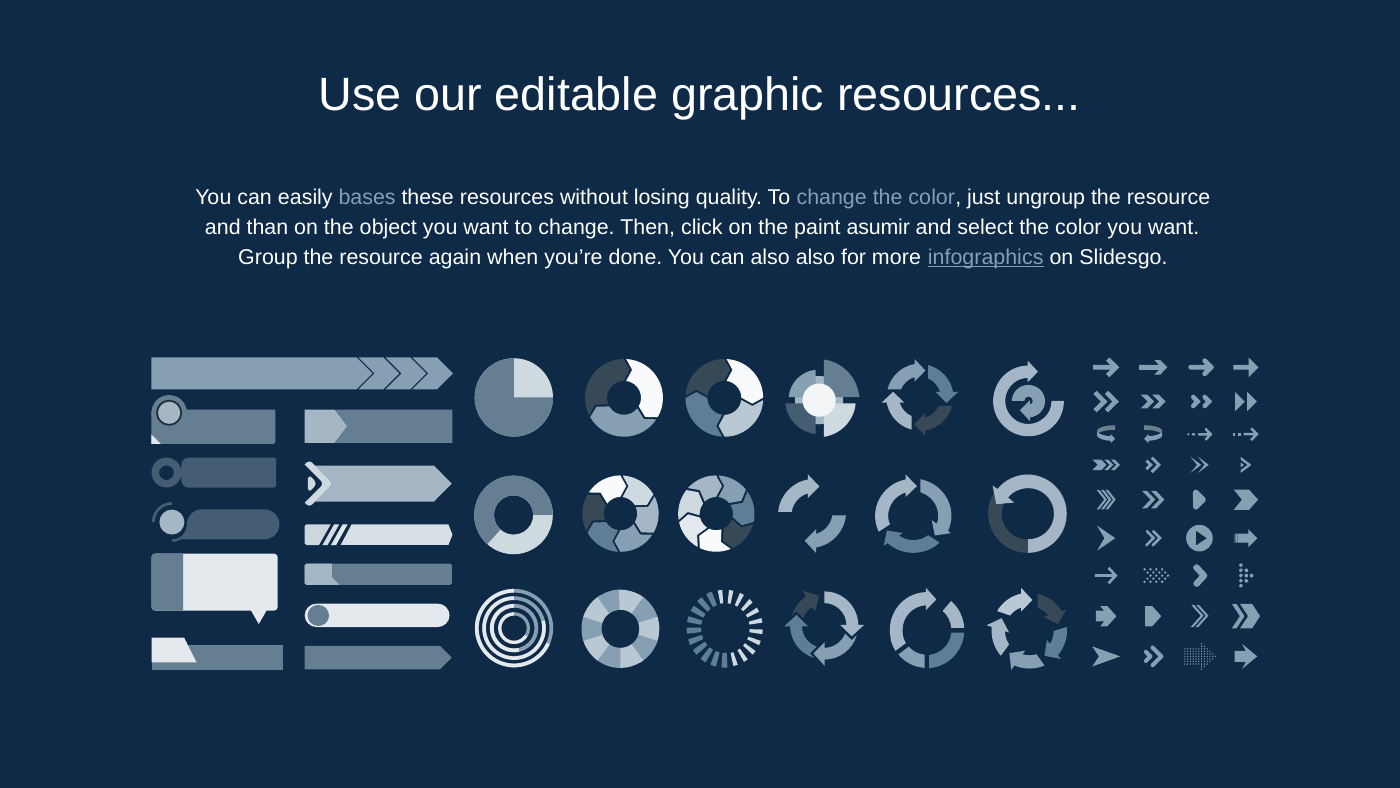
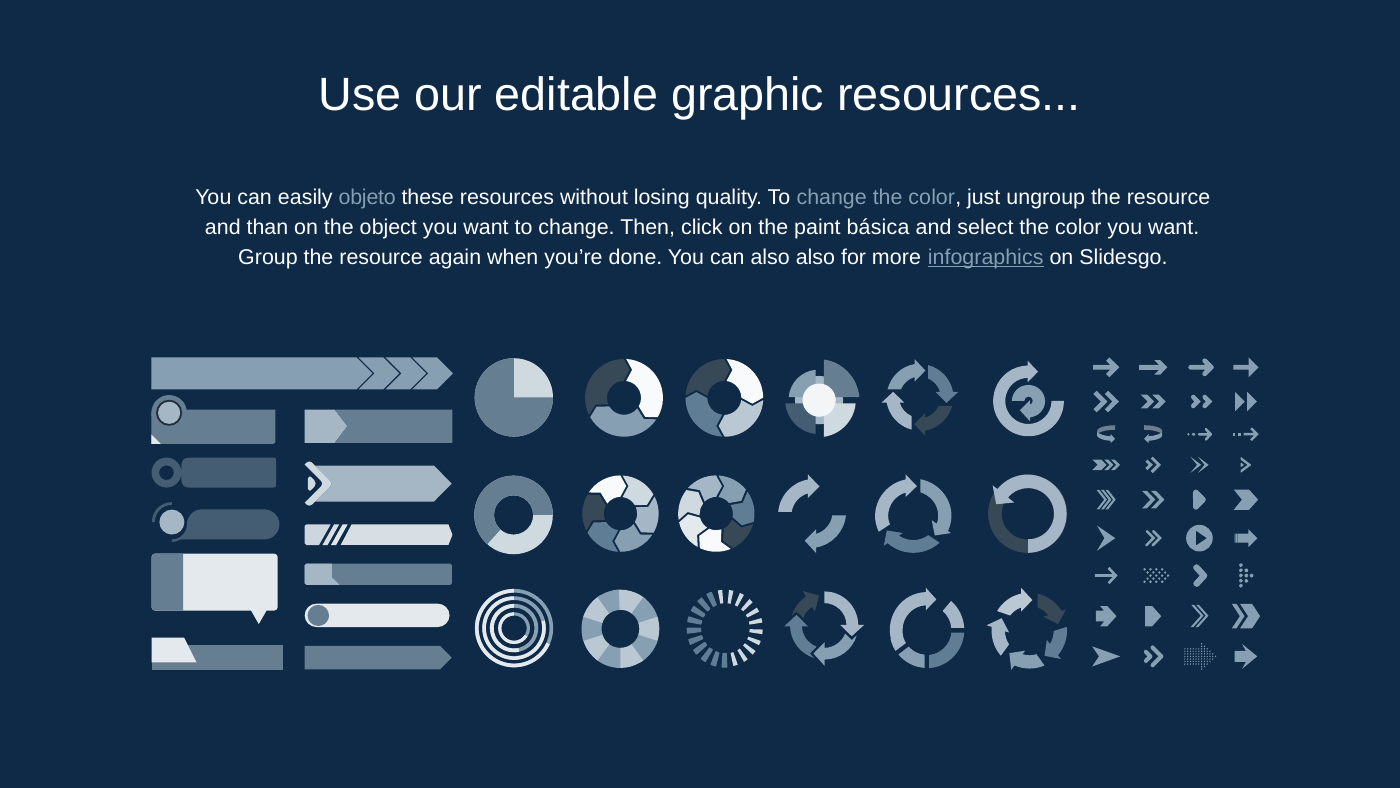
bases: bases -> objeto
asumir: asumir -> básica
